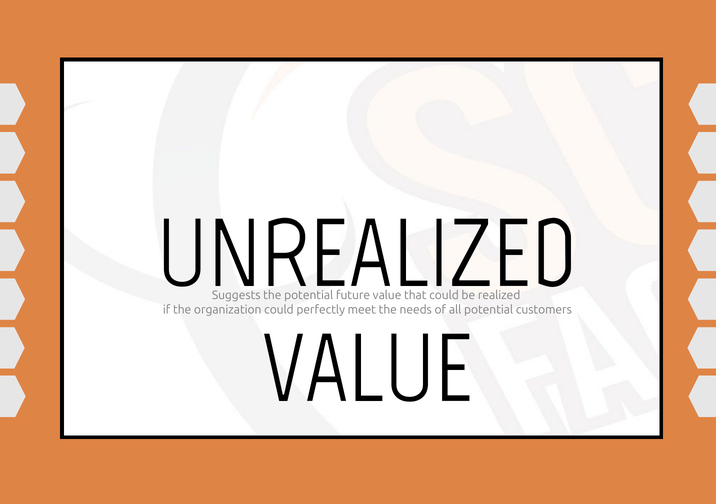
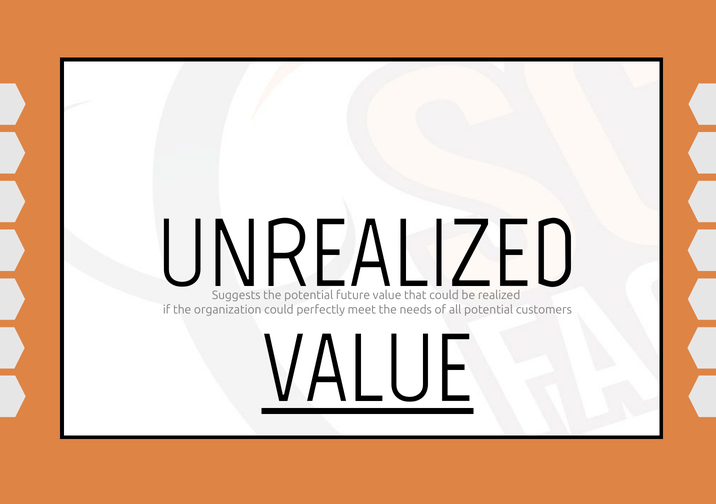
VALUE at (368, 370) underline: none -> present
